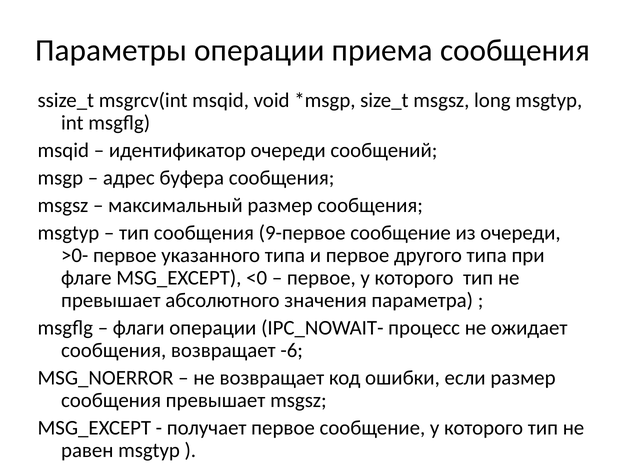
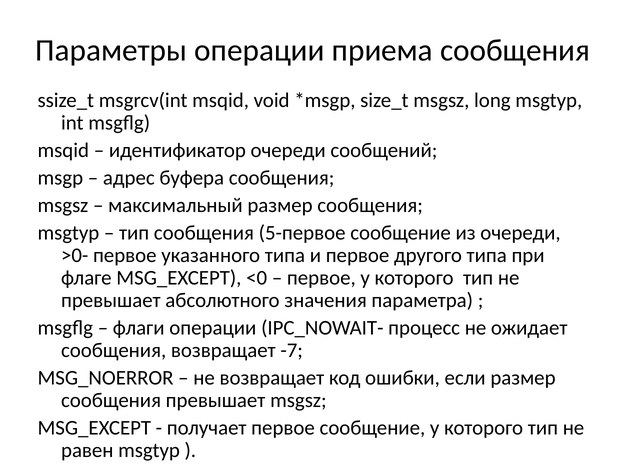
9-первое: 9-первое -> 5-первое
-6: -6 -> -7
